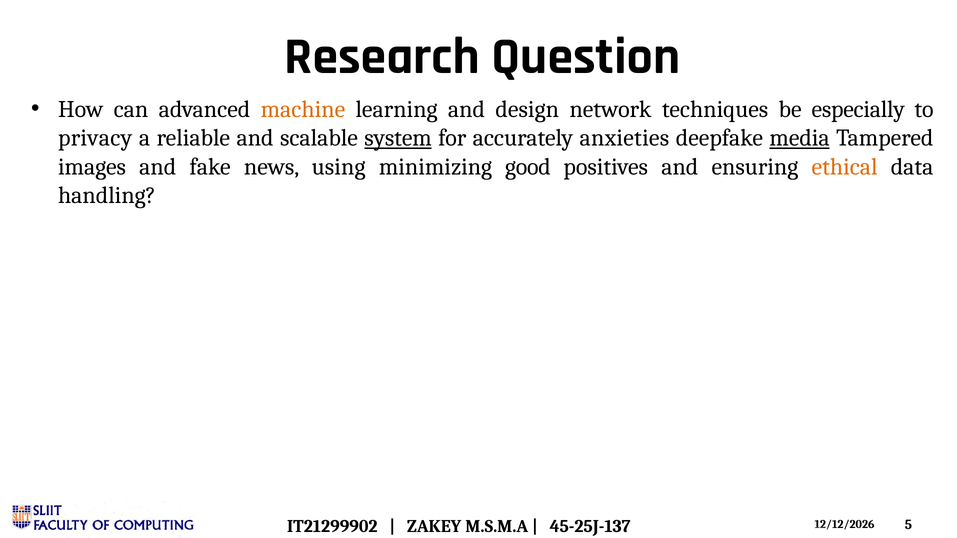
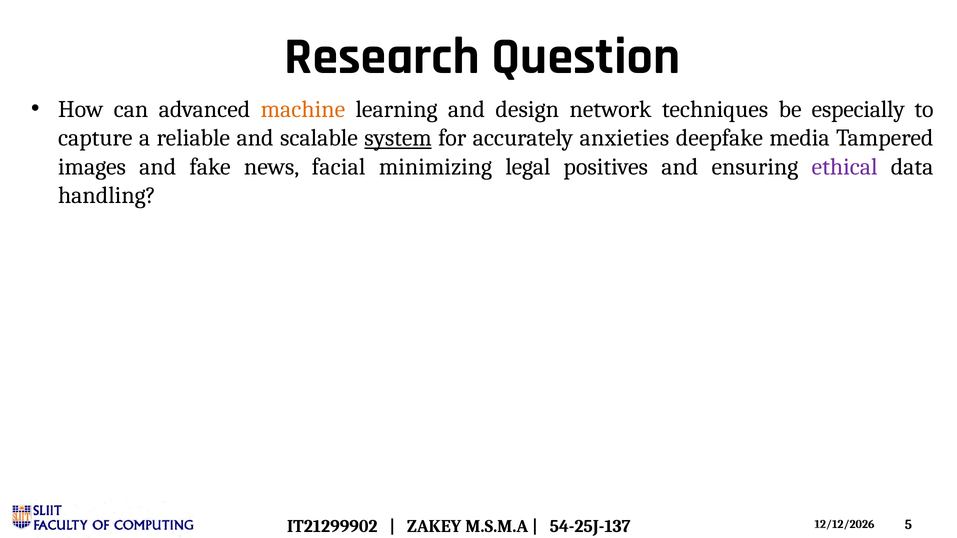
privacy: privacy -> capture
media underline: present -> none
using: using -> facial
good: good -> legal
ethical colour: orange -> purple
45-25J-137: 45-25J-137 -> 54-25J-137
